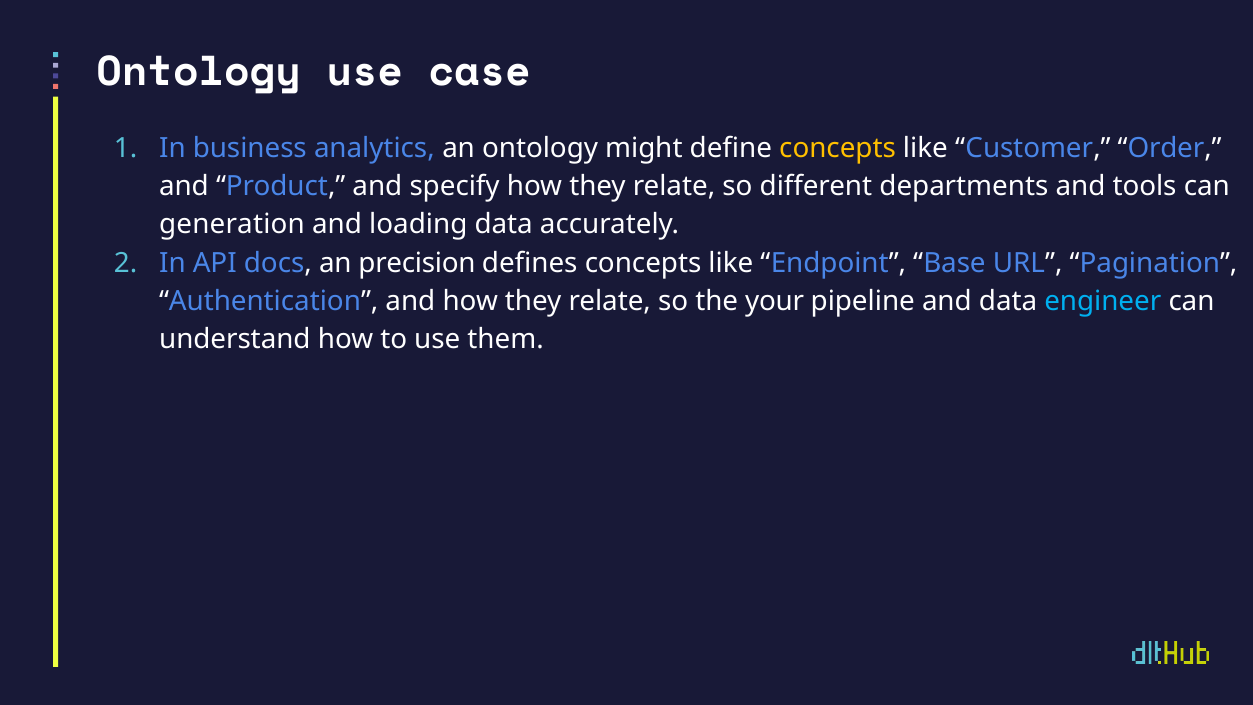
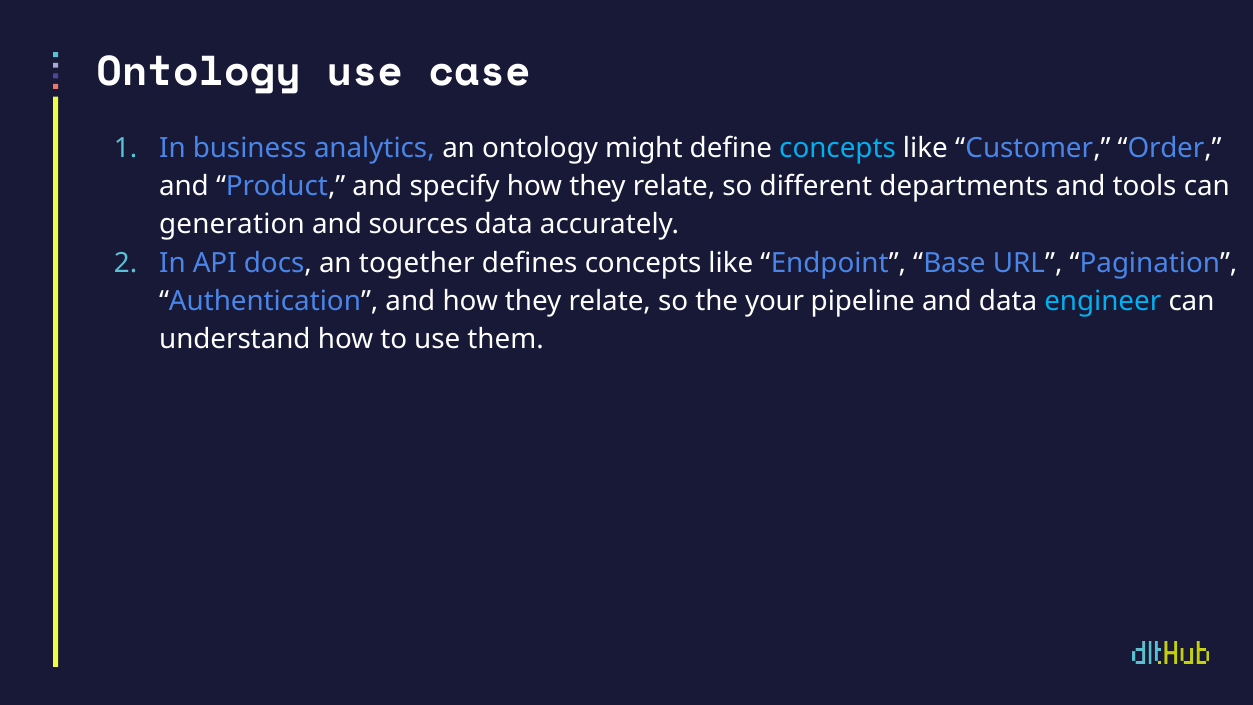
concepts at (838, 148) colour: yellow -> light blue
loading: loading -> sources
precision: precision -> together
